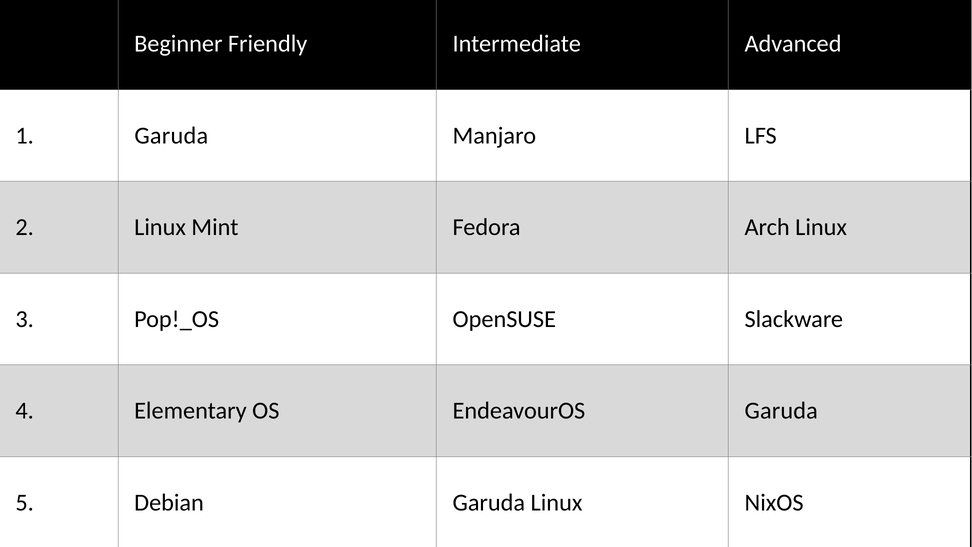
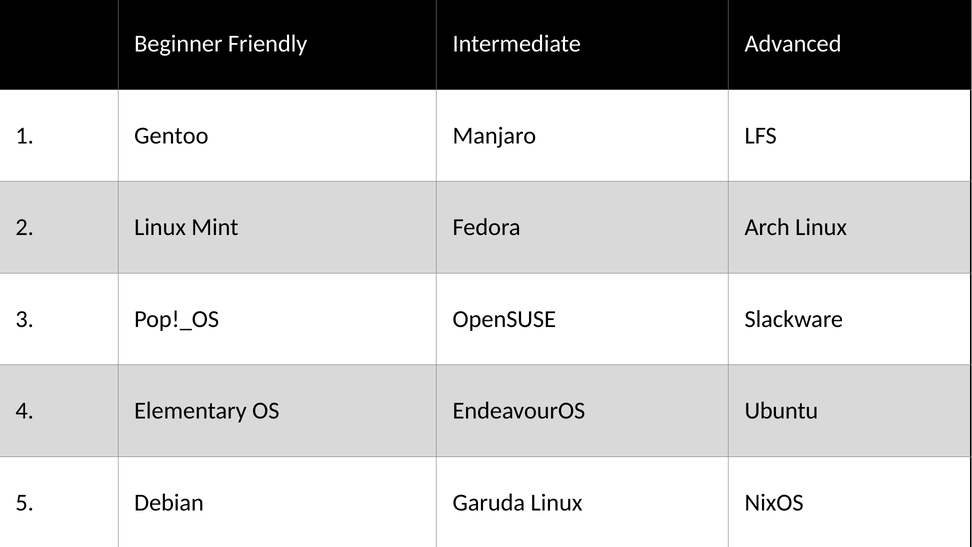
1 Garuda: Garuda -> Gentoo
EndeavourOS Garuda: Garuda -> Ubuntu
